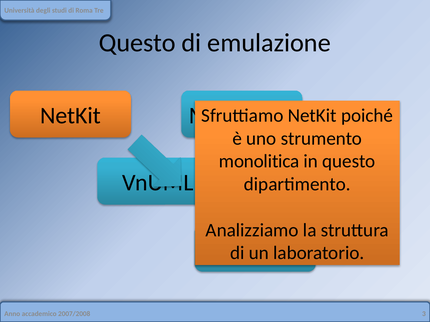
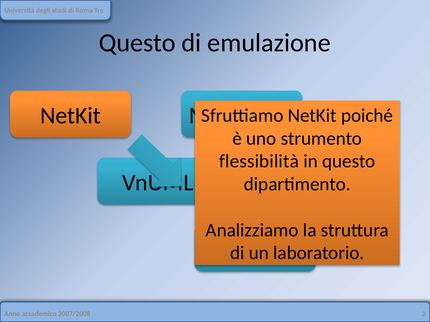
monolitica: monolitica -> flessibilità
